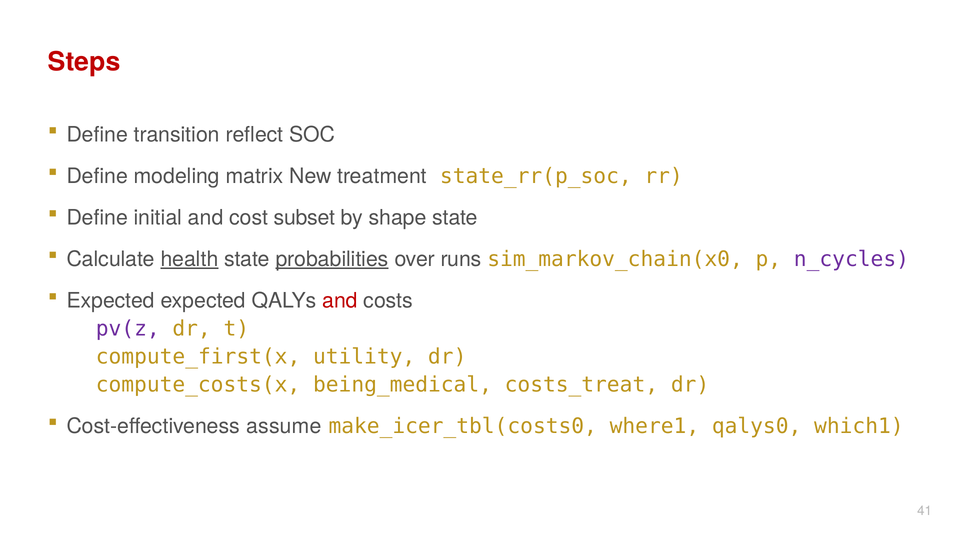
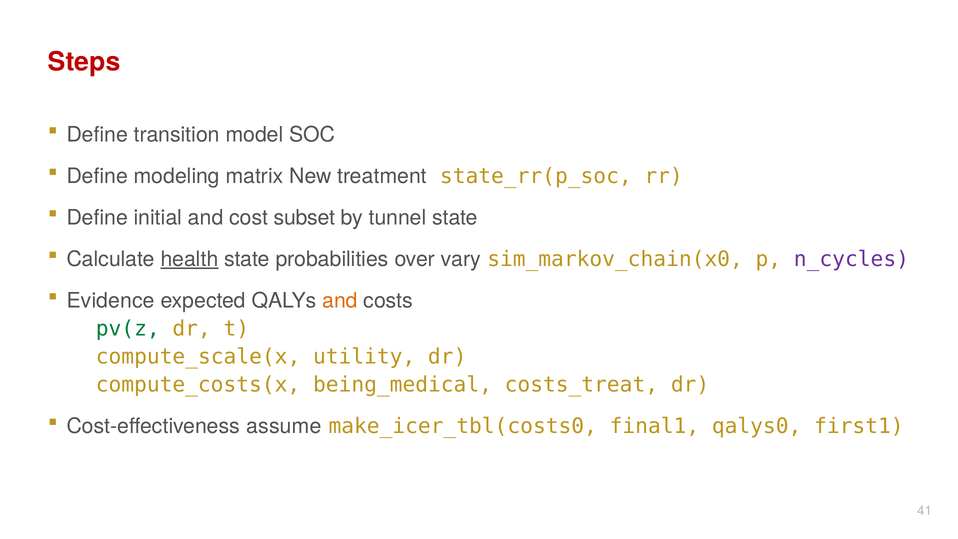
reflect: reflect -> model
shape: shape -> tunnel
probabilities underline: present -> none
runs: runs -> vary
Expected at (111, 301): Expected -> Evidence
and at (340, 301) colour: red -> orange
pv(z colour: purple -> green
compute_first(x: compute_first(x -> compute_scale(x
where1: where1 -> final1
which1: which1 -> first1
